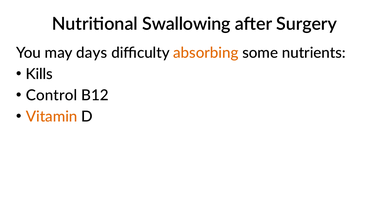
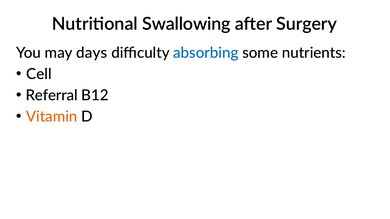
absorbing colour: orange -> blue
Kills: Kills -> Cell
Control: Control -> Referral
